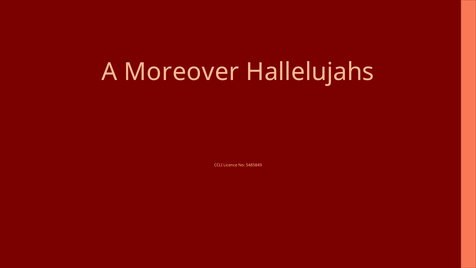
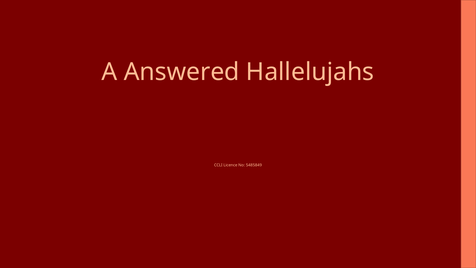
Moreover: Moreover -> Answered
